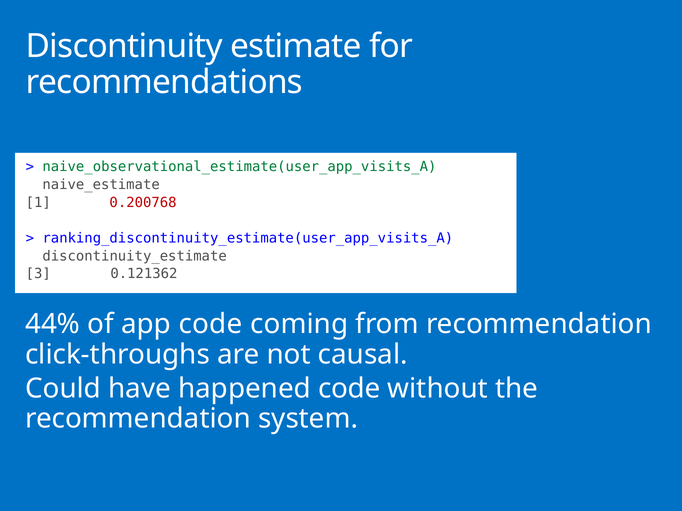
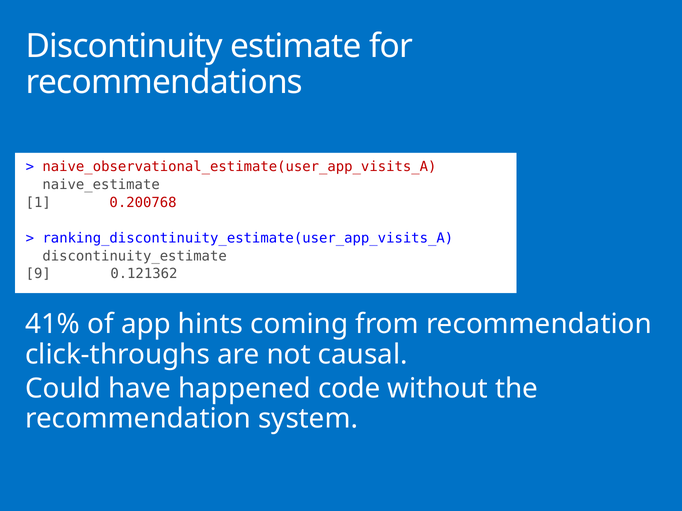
naive_observational_estimate(user_app_visits_A colour: green -> red
3: 3 -> 9
44%: 44% -> 41%
app code: code -> hints
